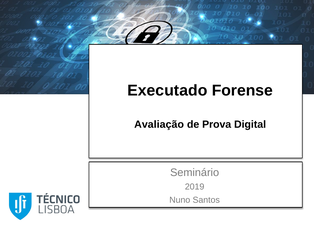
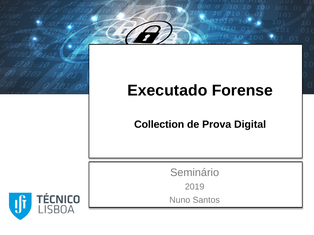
Avaliação: Avaliação -> Collection
